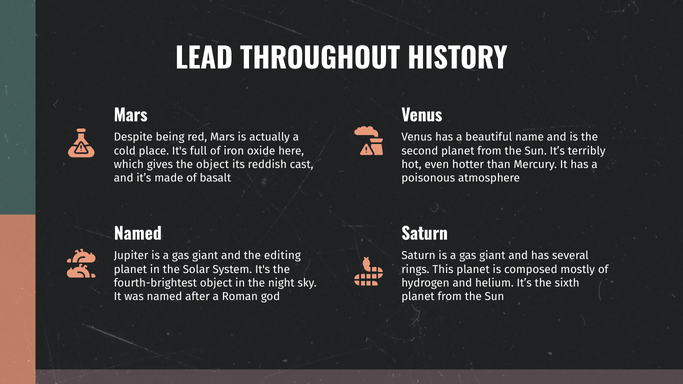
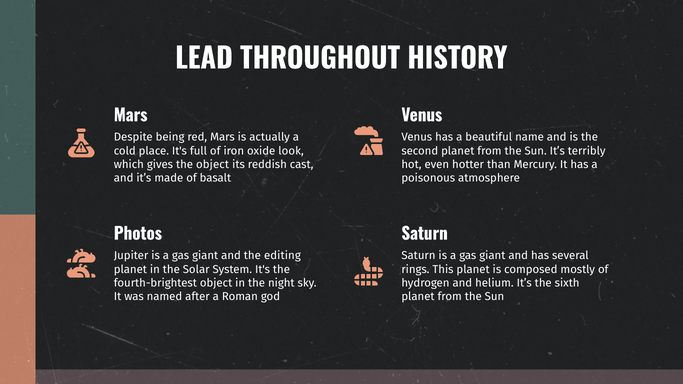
here: here -> look
Named at (138, 234): Named -> Photos
